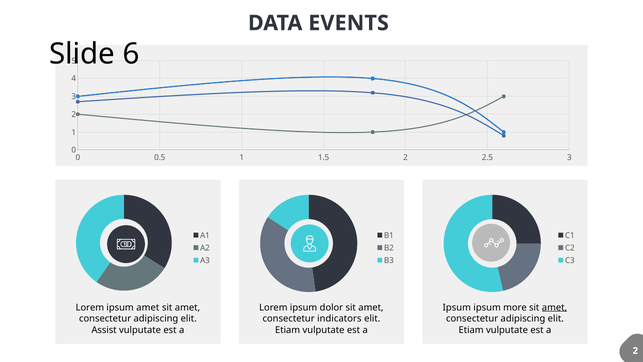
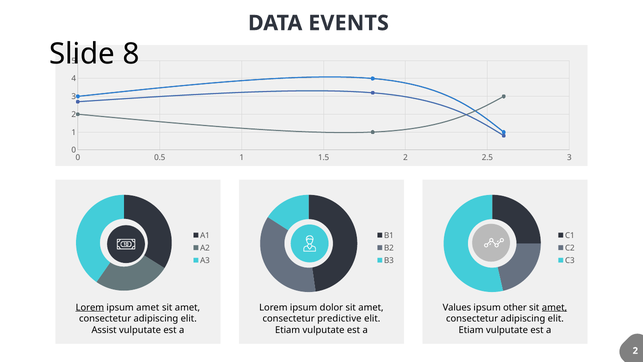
6: 6 -> 8
Lorem at (90, 307) underline: none -> present
Ipsum at (457, 307): Ipsum -> Values
more: more -> other
indicators: indicators -> predictive
